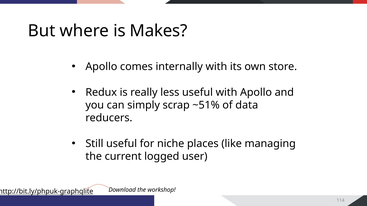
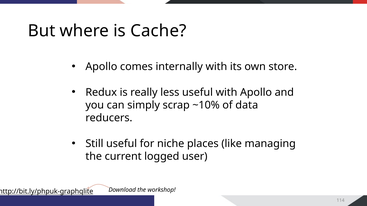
Makes: Makes -> Cache
~51%: ~51% -> ~10%
